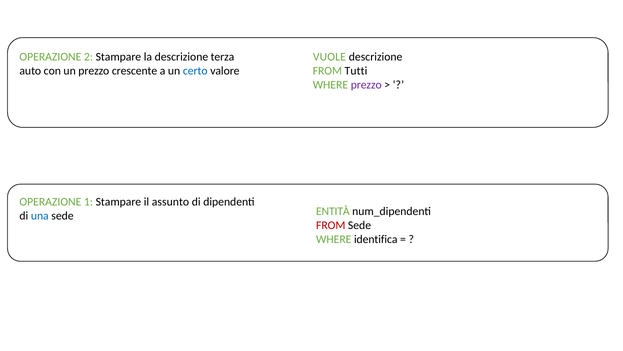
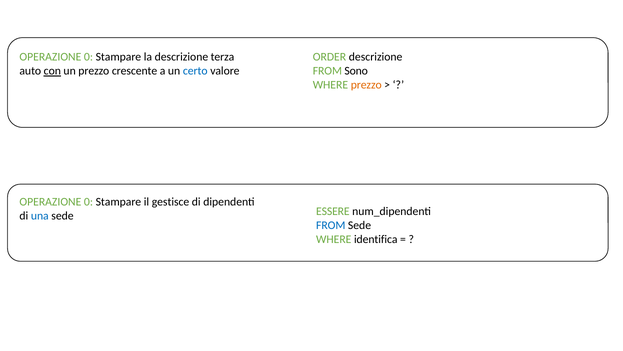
2 at (88, 57): 2 -> 0
VUOLE: VUOLE -> ORDER
con underline: none -> present
Tutti: Tutti -> Sono
prezzo at (366, 85) colour: purple -> orange
1 at (88, 202): 1 -> 0
assunto: assunto -> gestisce
ENTITÀ: ENTITÀ -> ESSERE
FROM at (331, 225) colour: red -> blue
